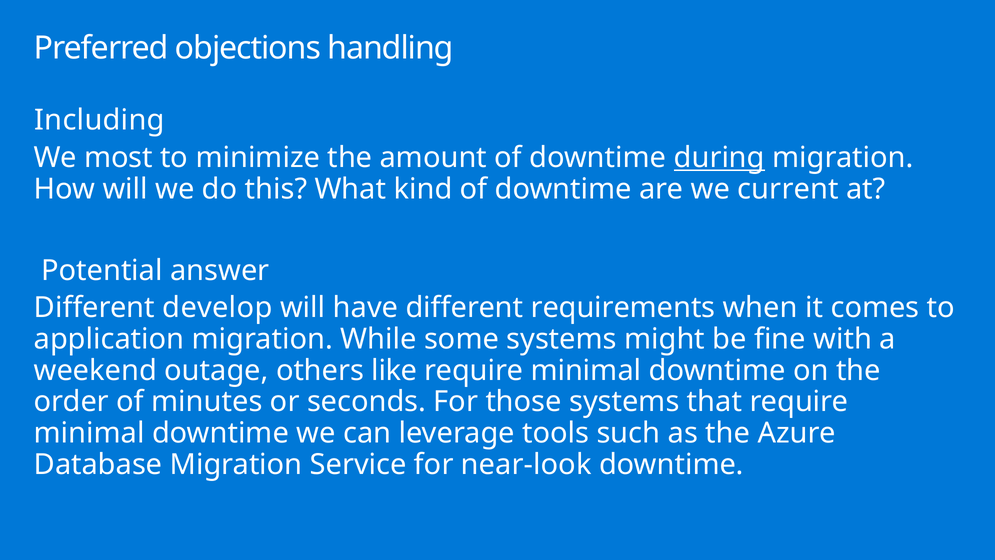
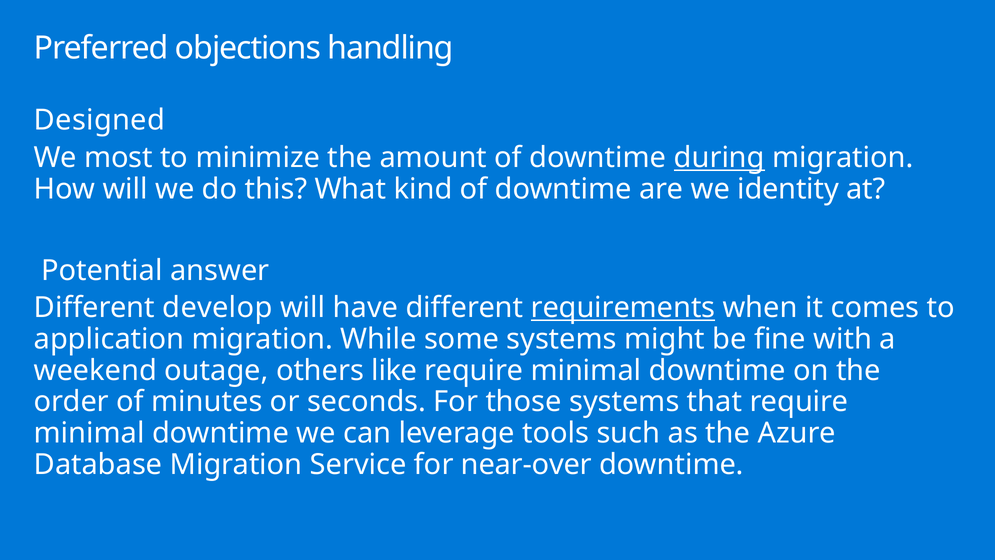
Including: Including -> Designed
current: current -> identity
requirements underline: none -> present
near-look: near-look -> near-over
